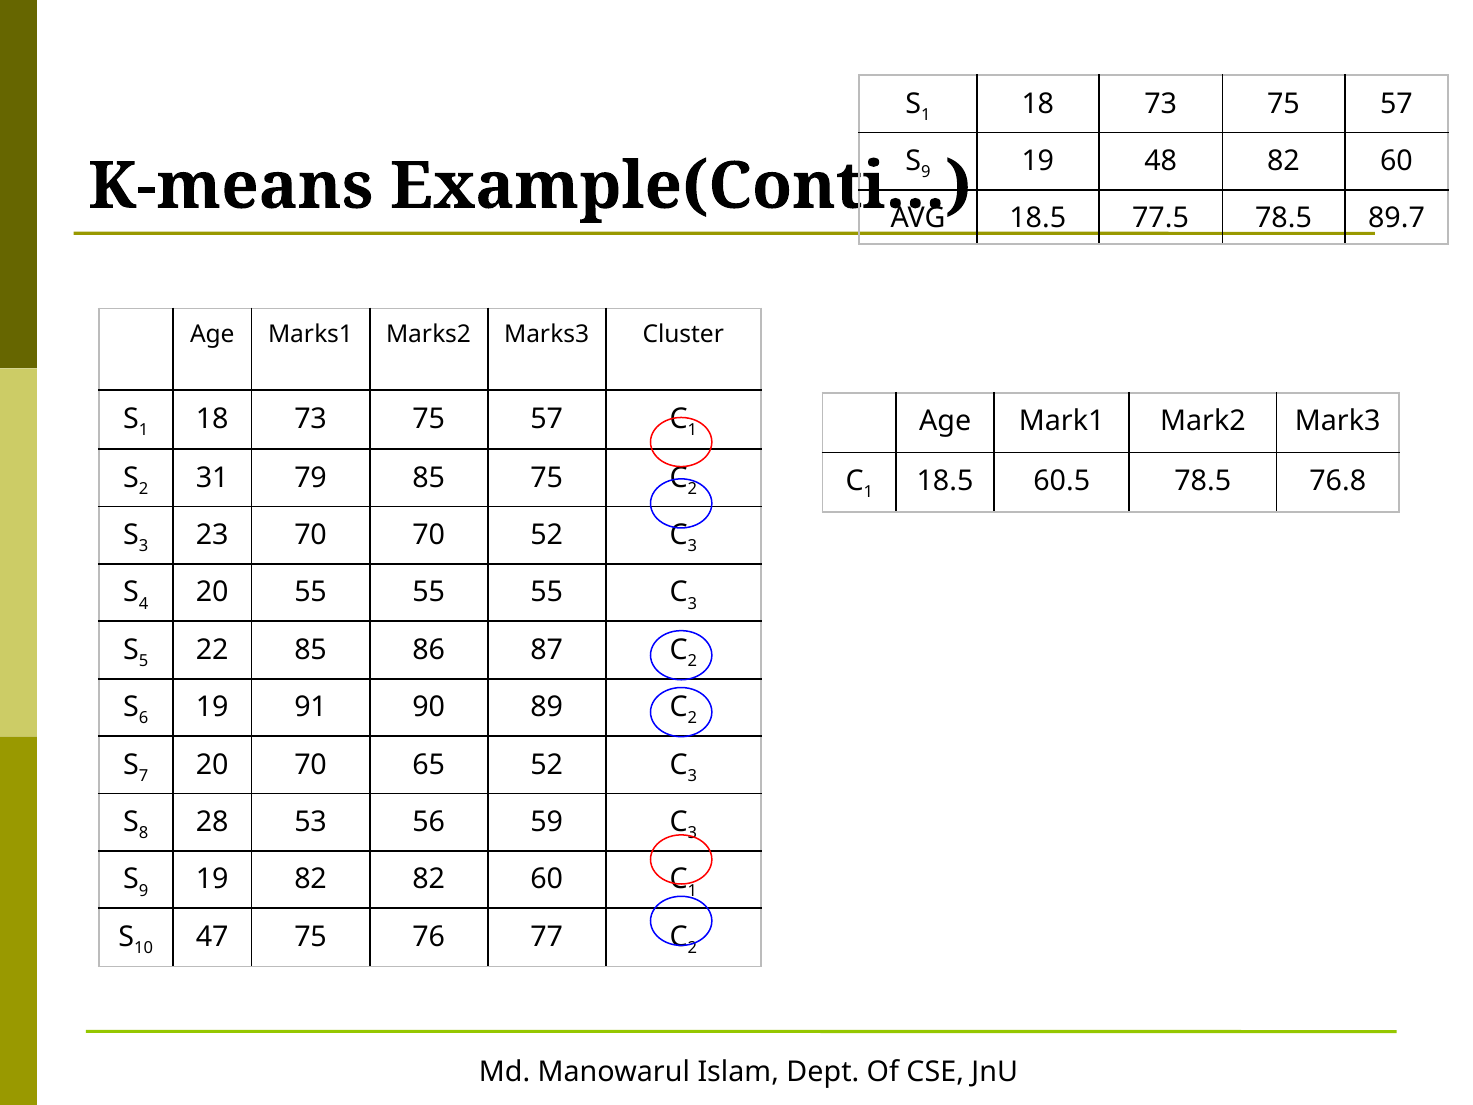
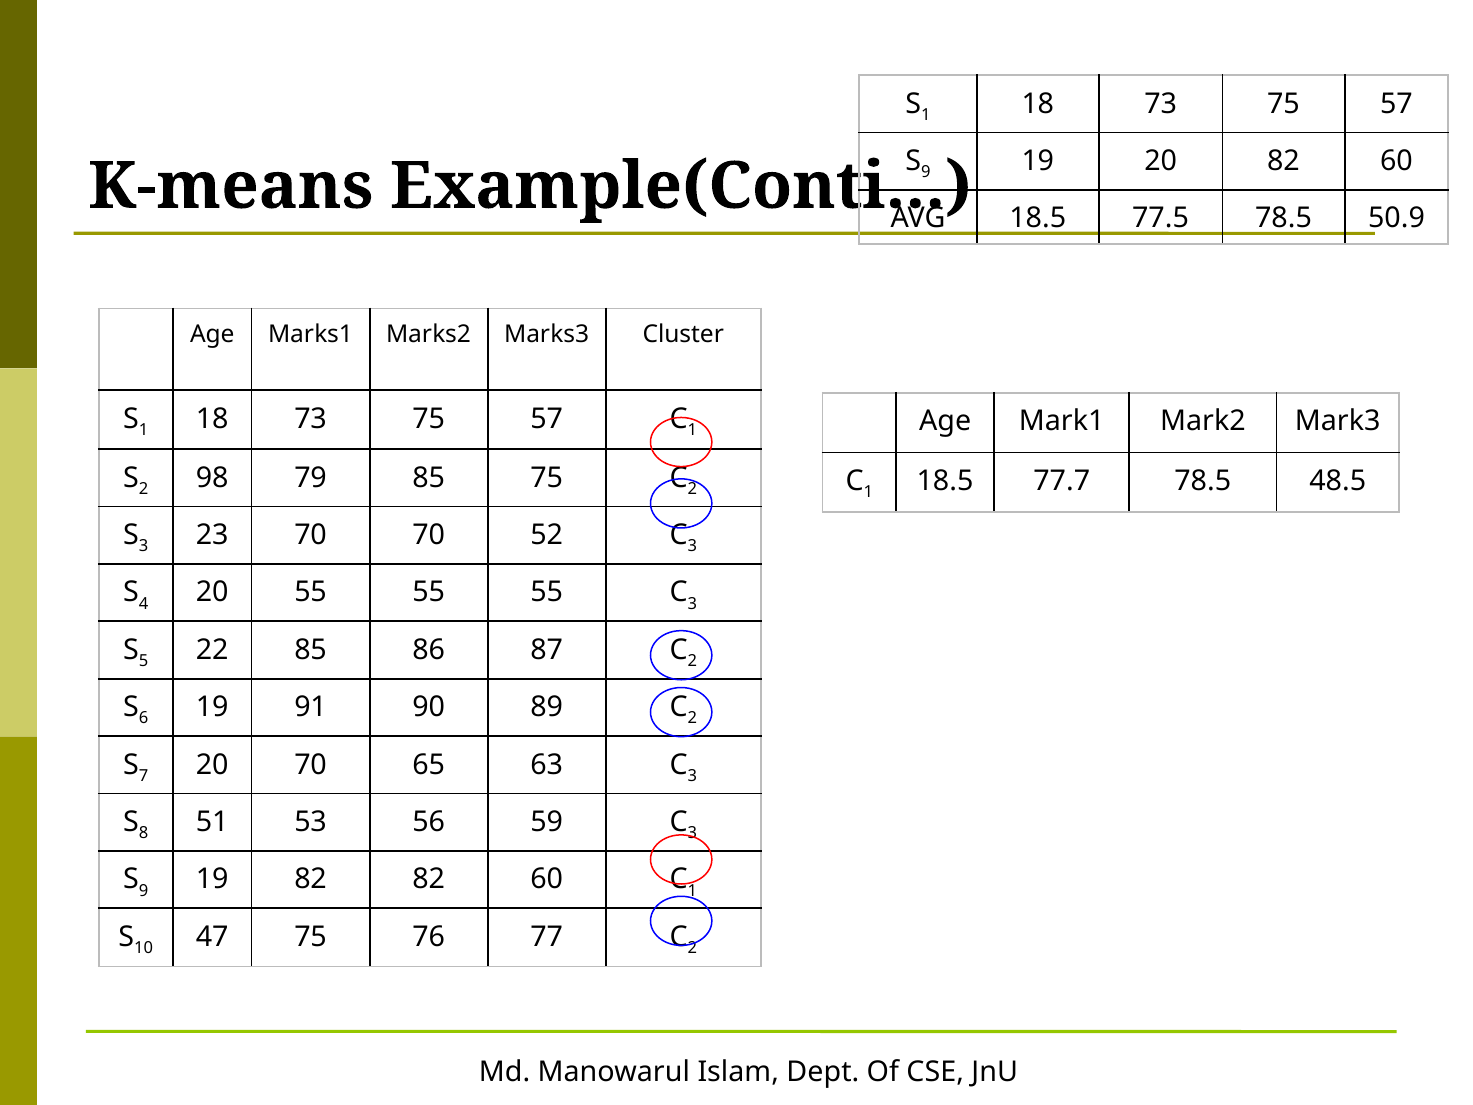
19 48: 48 -> 20
89.7: 89.7 -> 50.9
31: 31 -> 98
60.5: 60.5 -> 77.7
76.8: 76.8 -> 48.5
65 52: 52 -> 63
28: 28 -> 51
